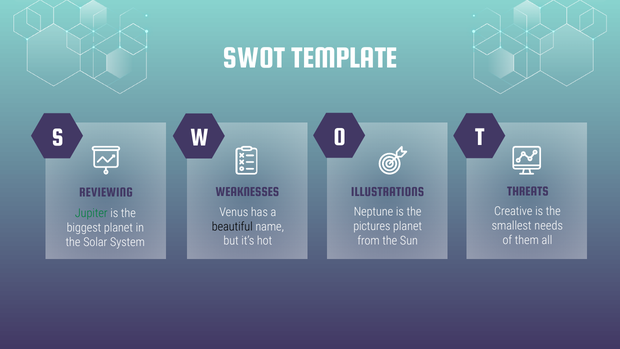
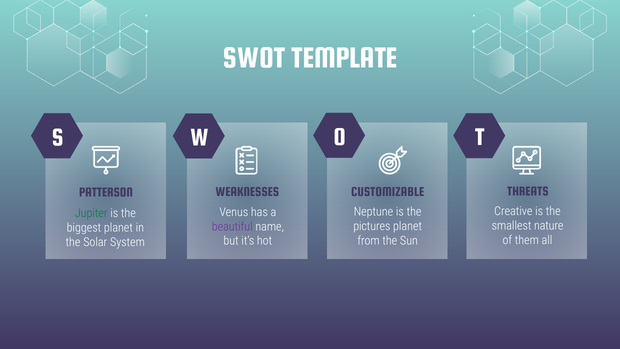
REVIEWING: REVIEWING -> PATTERSON
ILLUSTRATIONS: ILLUSTRATIONS -> CUSTOMIZABLE
needs: needs -> nature
beautiful colour: black -> purple
